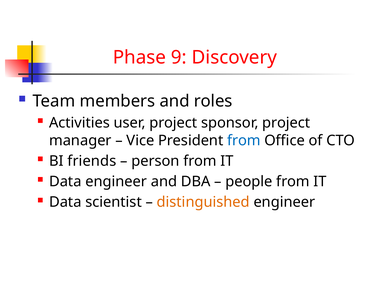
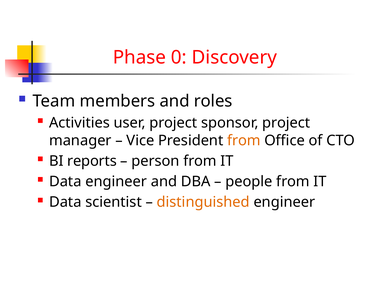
9: 9 -> 0
from at (244, 140) colour: blue -> orange
friends: friends -> reports
